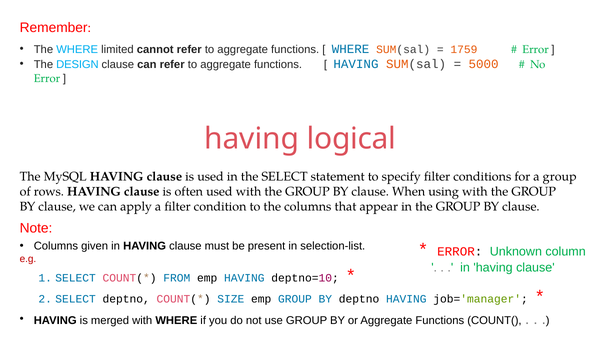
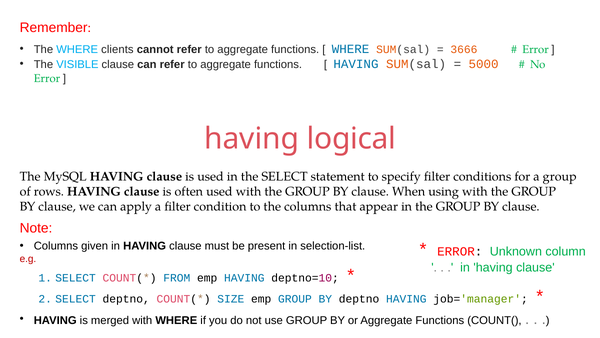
limited: limited -> clients
1759: 1759 -> 3666
DESIGN: DESIGN -> VISIBLE
